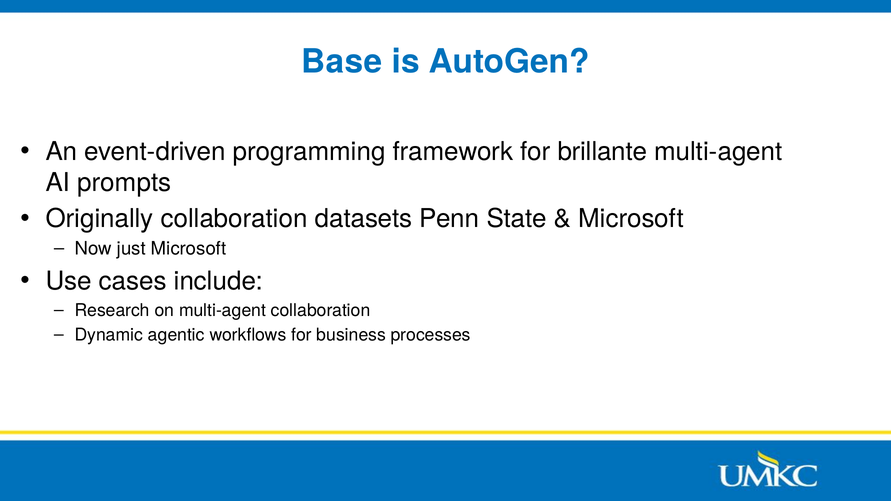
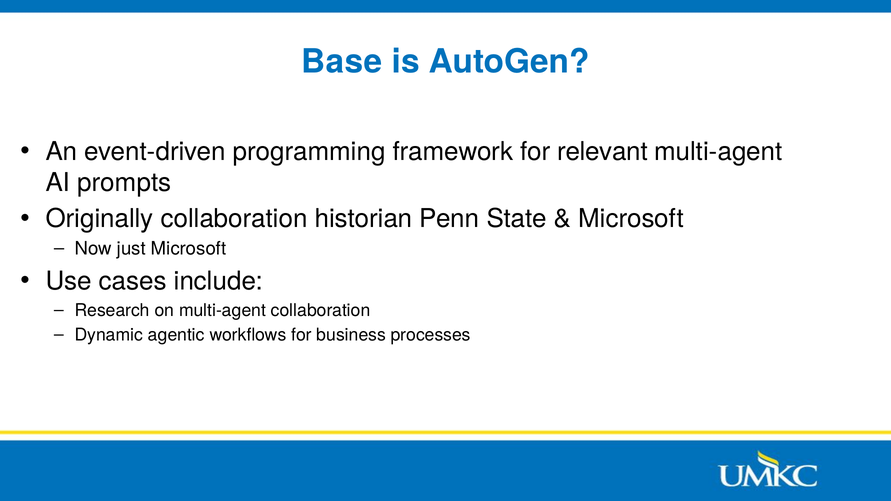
brillante: brillante -> relevant
datasets: datasets -> historian
